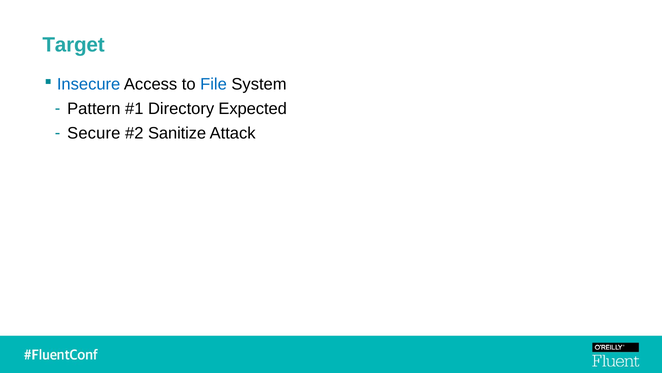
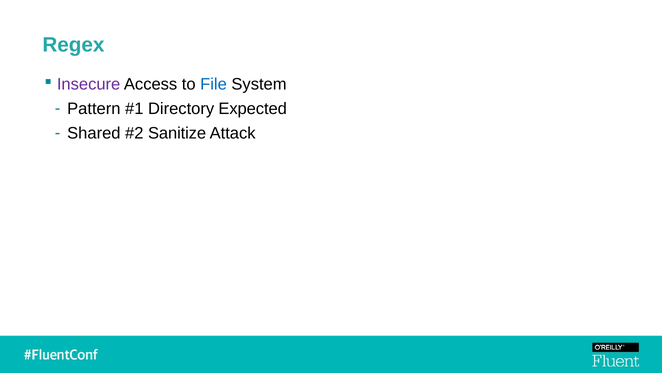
Target: Target -> Regex
Insecure colour: blue -> purple
Secure: Secure -> Shared
